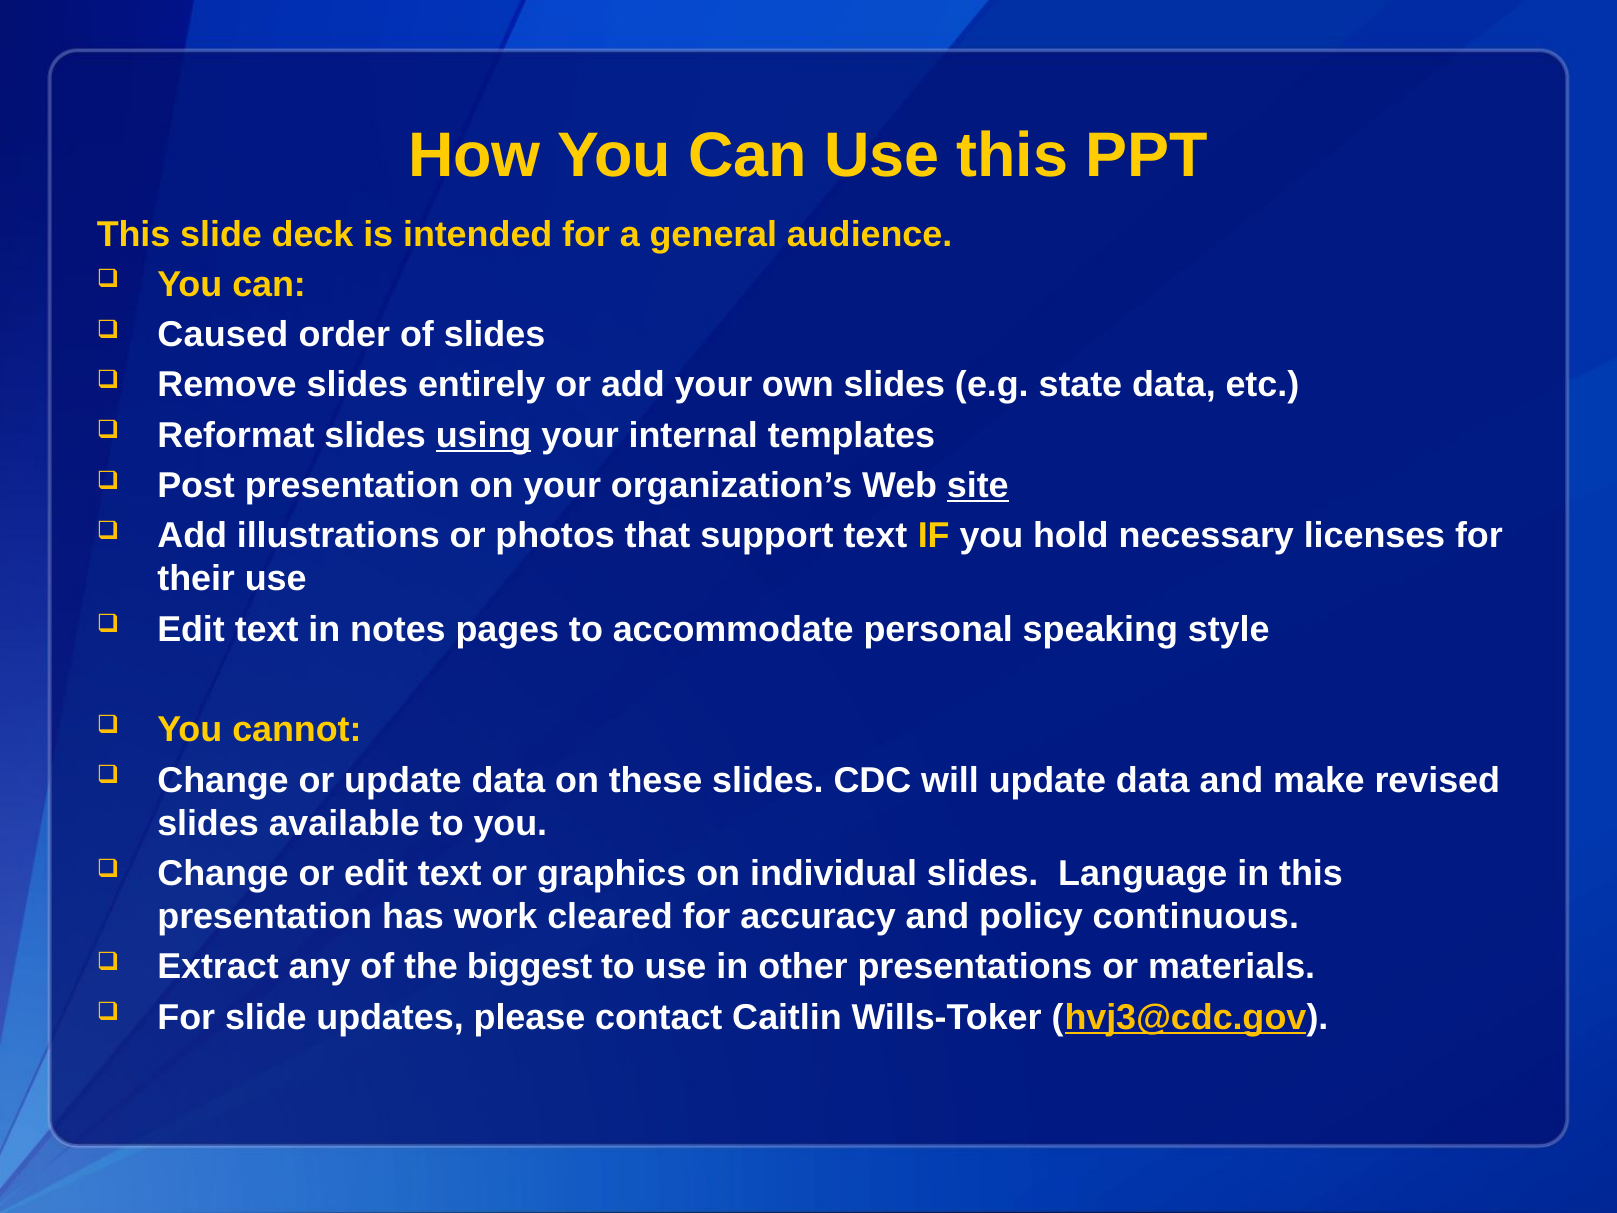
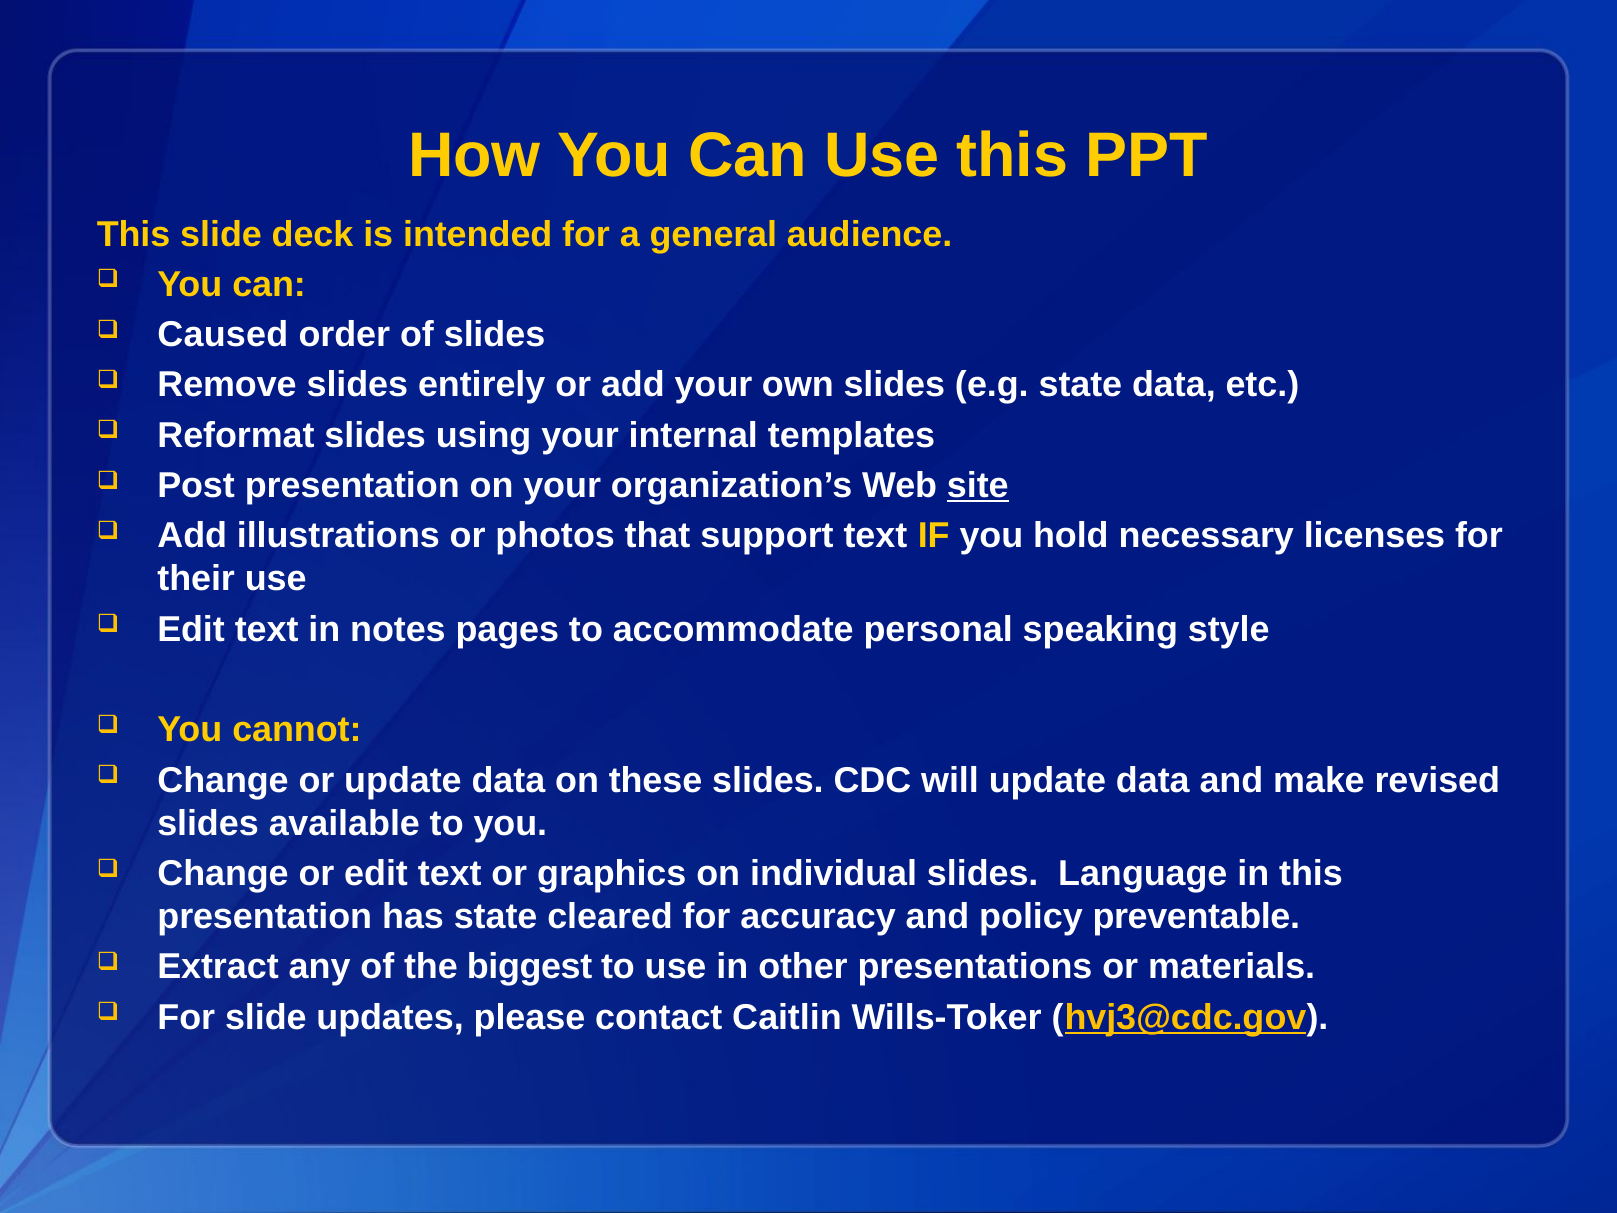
using underline: present -> none
has work: work -> state
continuous: continuous -> preventable
